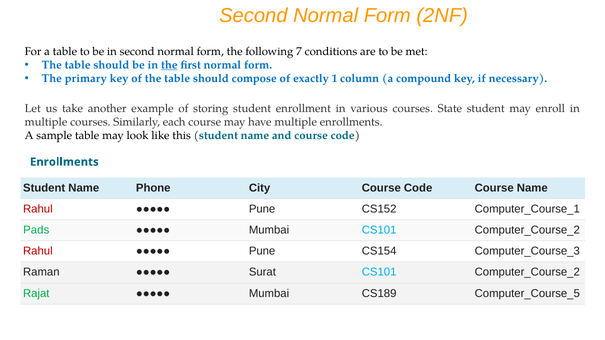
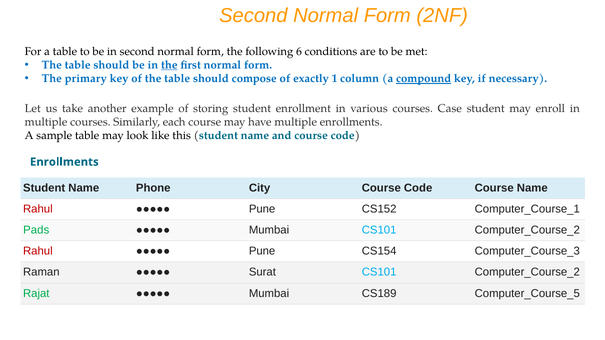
7: 7 -> 6
compound underline: none -> present
State: State -> Case
